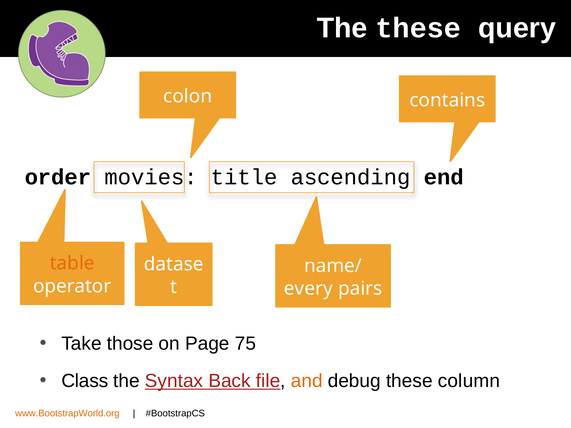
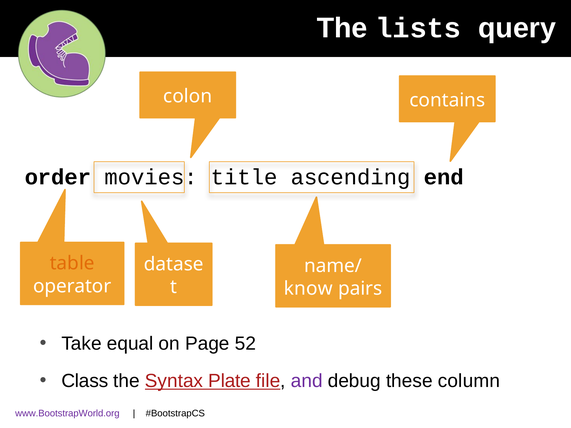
The these: these -> lists
every: every -> know
those: those -> equal
75: 75 -> 52
Back: Back -> Plate
and colour: orange -> purple
www.BootstrapWorld.org colour: orange -> purple
